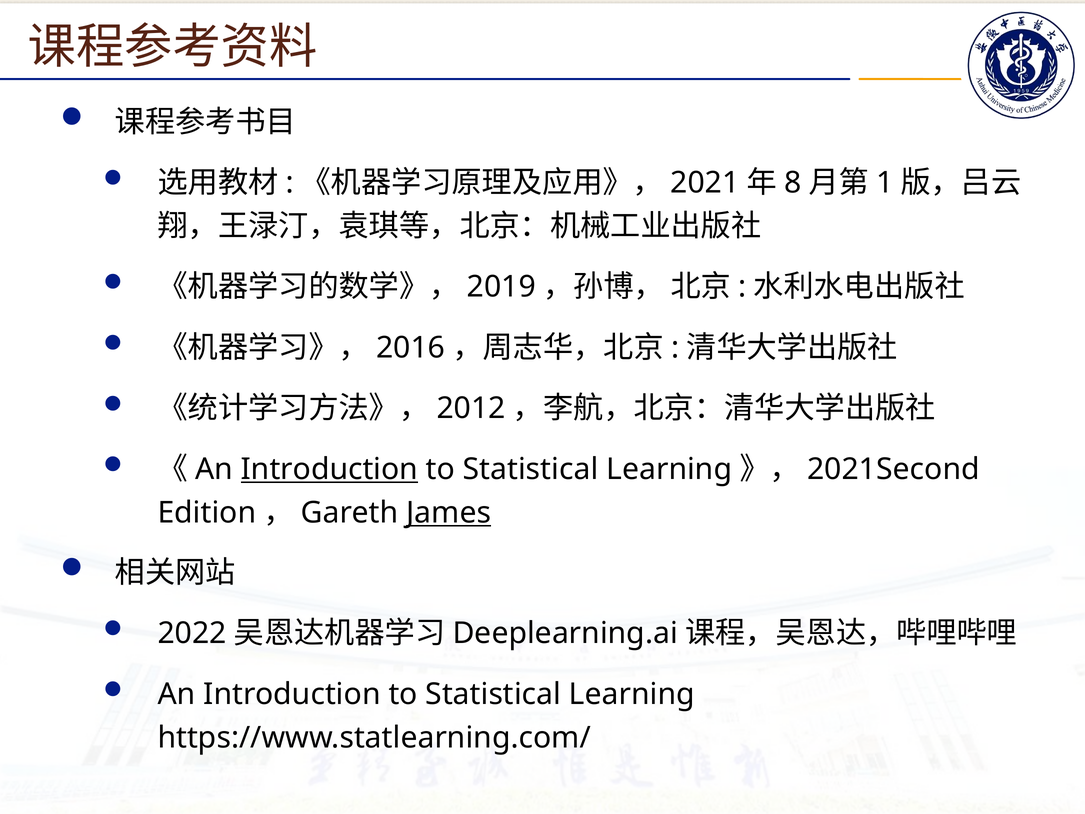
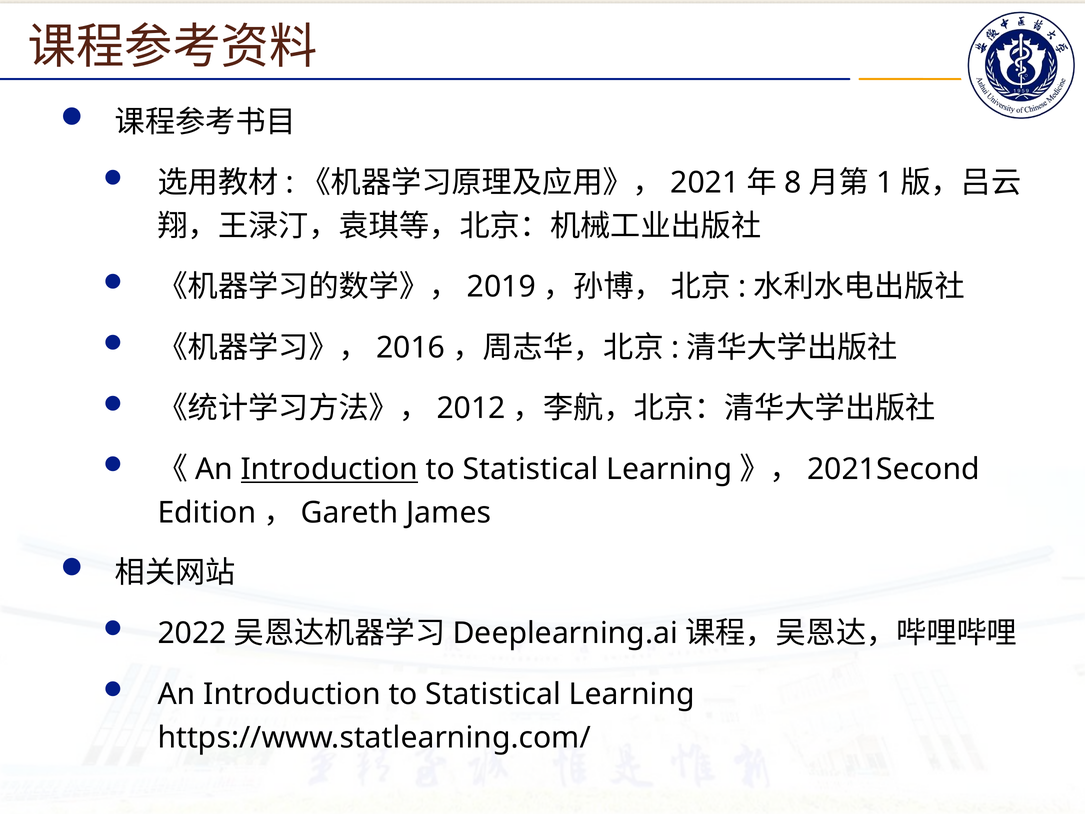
James underline: present -> none
